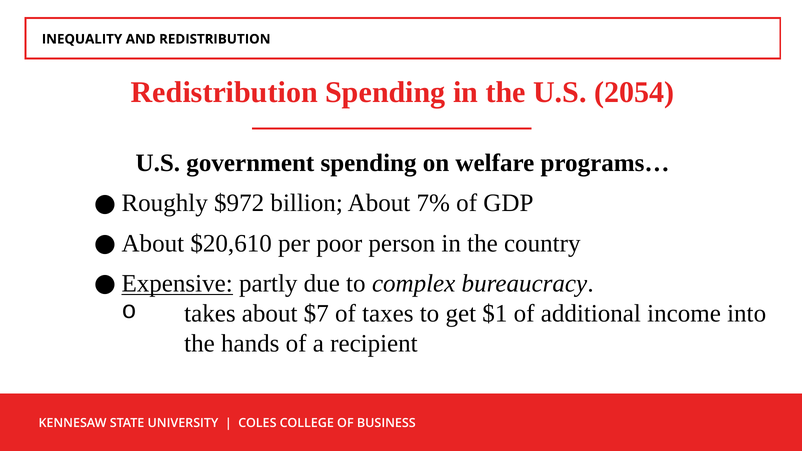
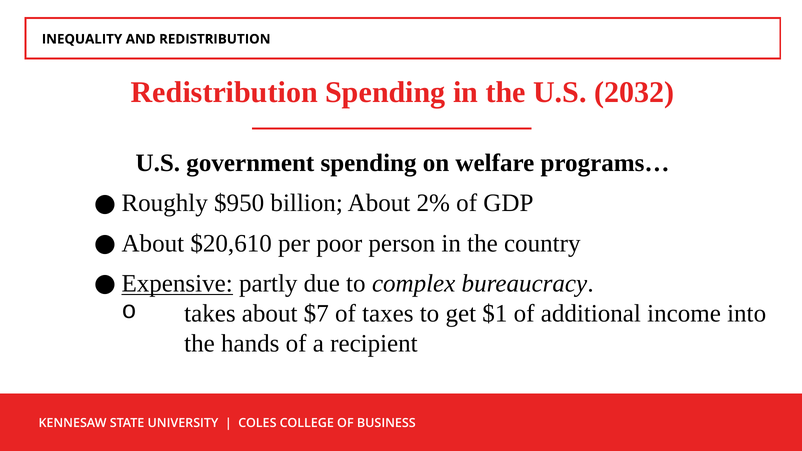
2054: 2054 -> 2032
$972: $972 -> $950
7%: 7% -> 2%
